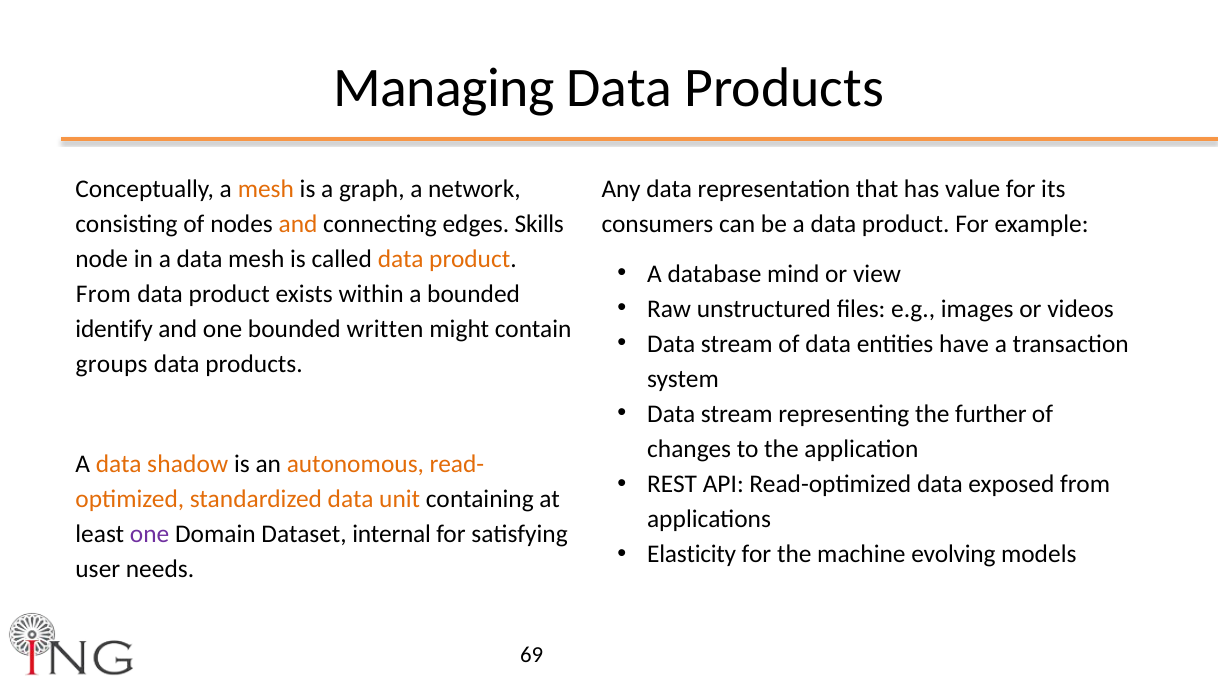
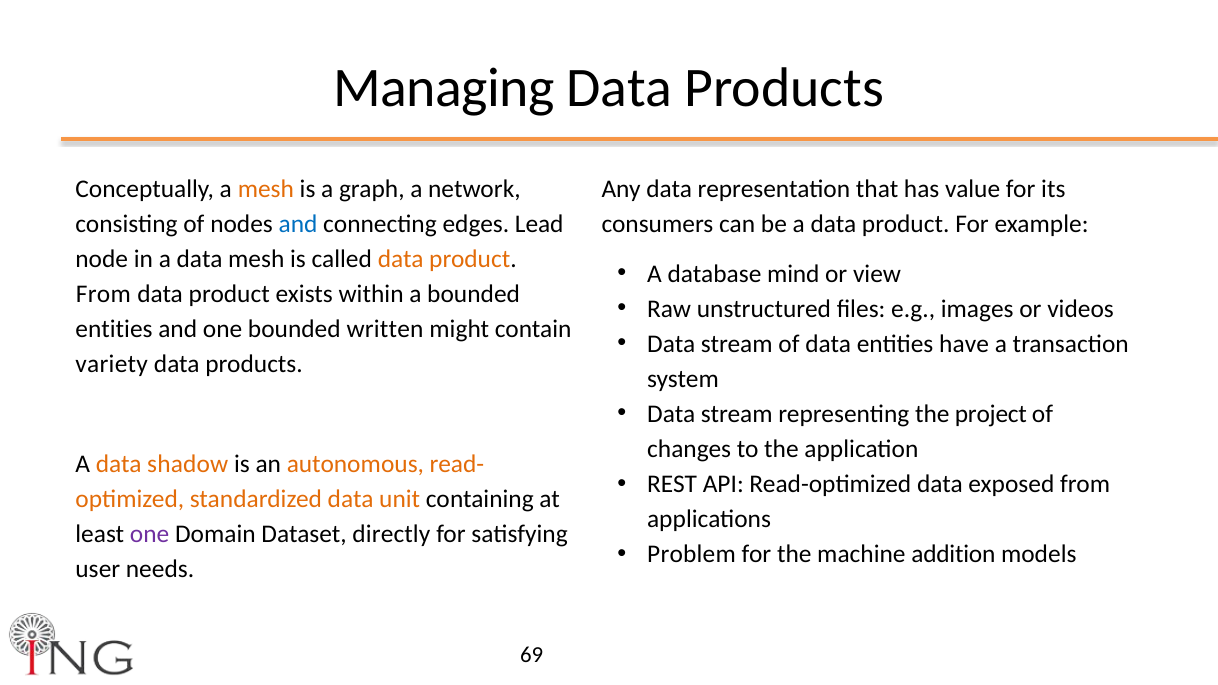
and at (298, 224) colour: orange -> blue
Skills: Skills -> Lead
identify at (114, 329): identify -> entities
groups: groups -> variety
further: further -> project
internal: internal -> directly
Elasticity: Elasticity -> Problem
evolving: evolving -> addition
